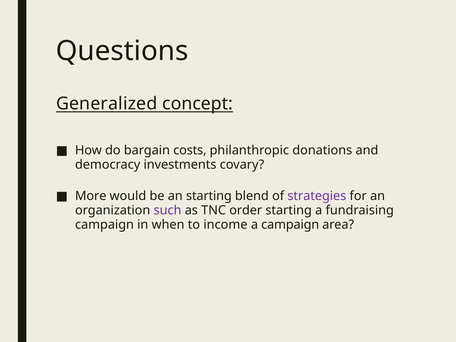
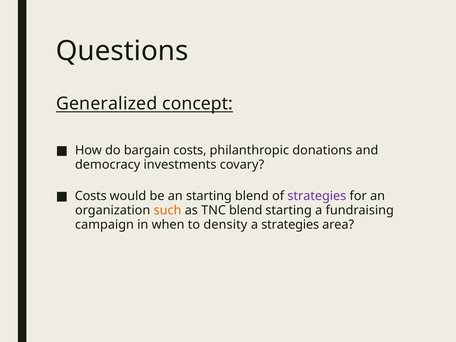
More at (91, 196): More -> Costs
such colour: purple -> orange
TNC order: order -> blend
income: income -> density
a campaign: campaign -> strategies
